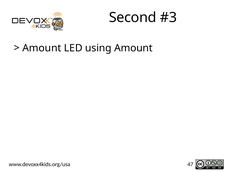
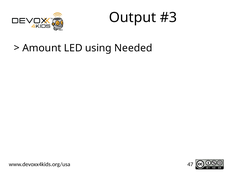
Second: Second -> Output
using Amount: Amount -> Needed
